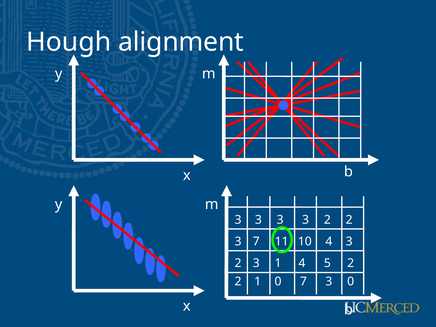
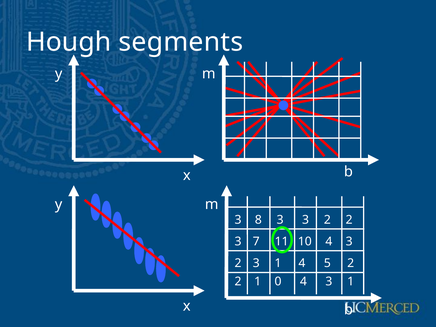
alignment: alignment -> segments
3 at (258, 220): 3 -> 8
0 7: 7 -> 4
0 at (351, 281): 0 -> 1
